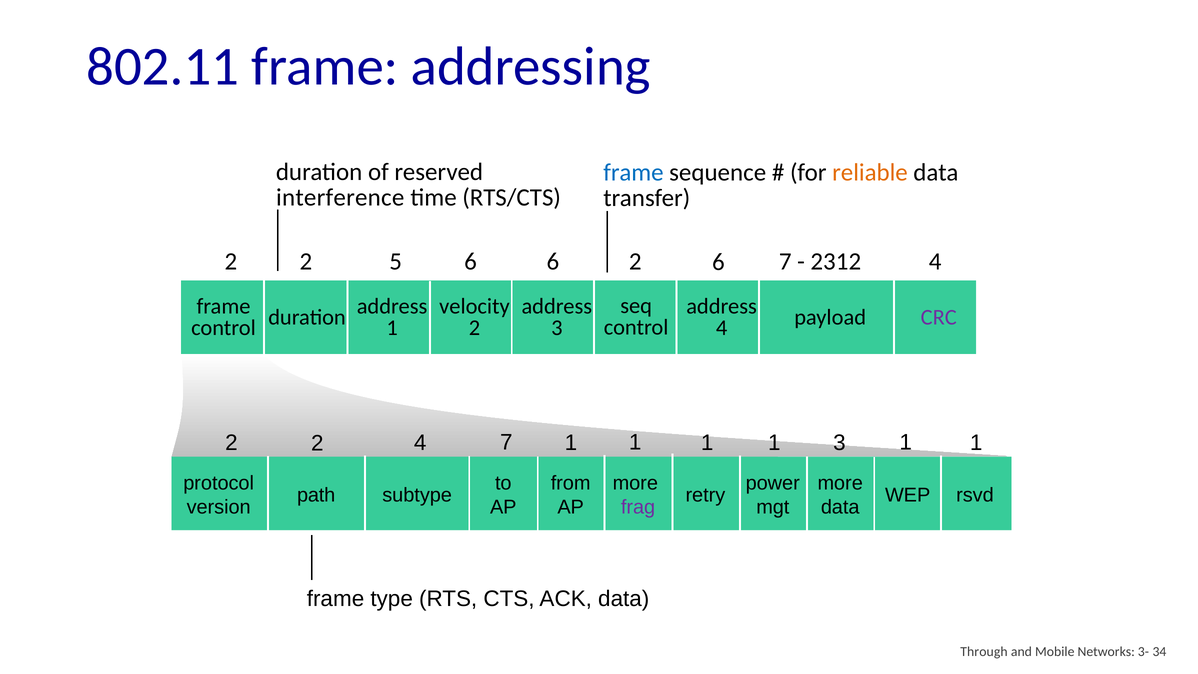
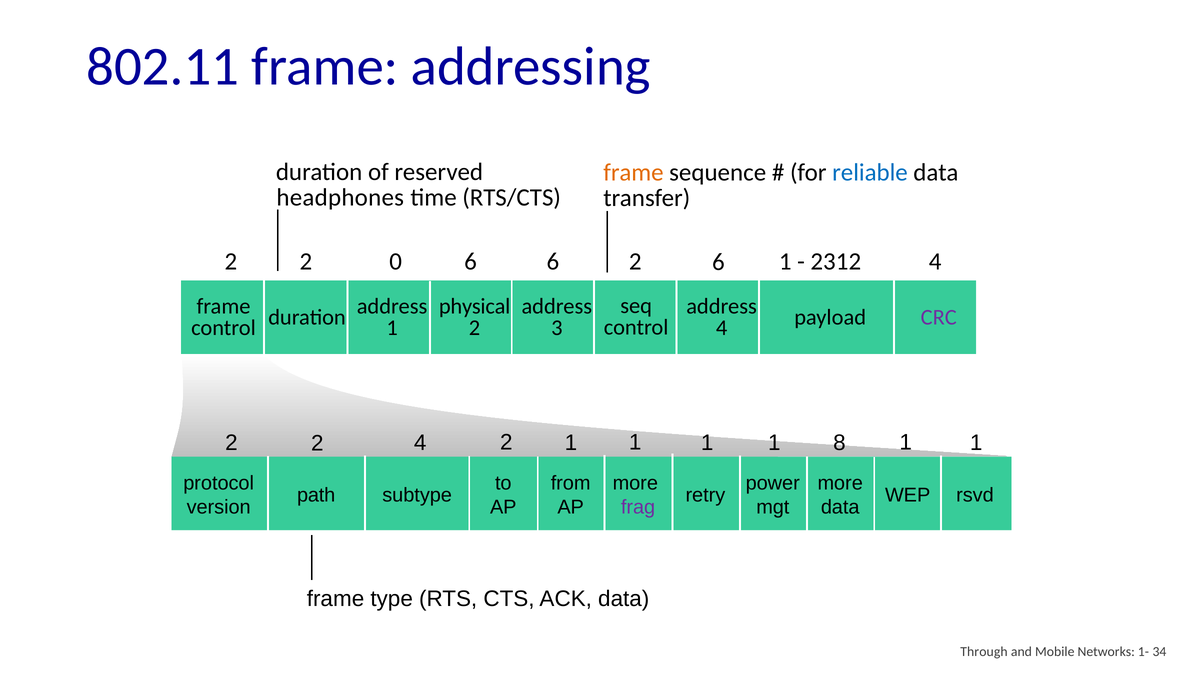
frame at (633, 172) colour: blue -> orange
reliable colour: orange -> blue
interference: interference -> headphones
5: 5 -> 0
6 7: 7 -> 1
velocity: velocity -> physical
4 7: 7 -> 2
1 3: 3 -> 8
3-: 3- -> 1-
